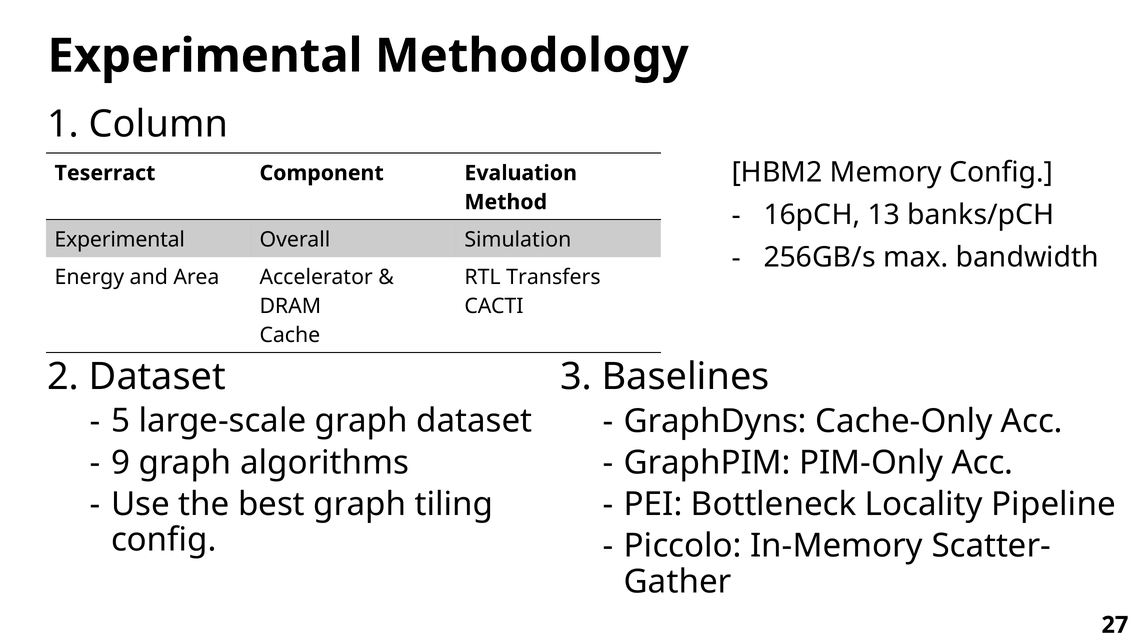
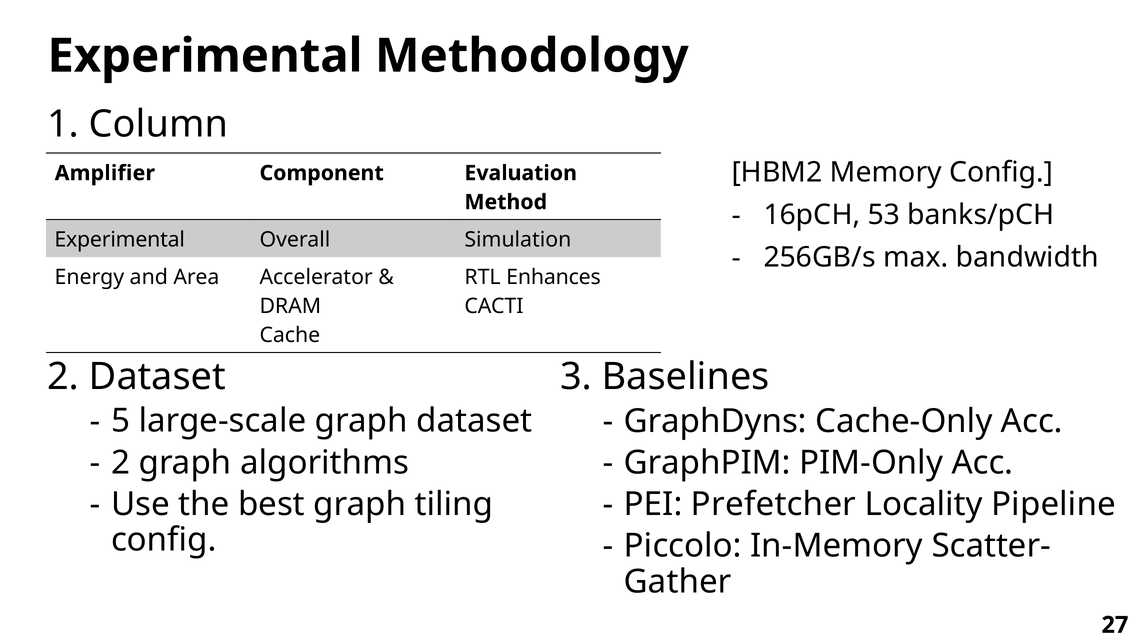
Teserract: Teserract -> Amplifier
13: 13 -> 53
Transfers: Transfers -> Enhances
9 at (121, 463): 9 -> 2
Bottleneck: Bottleneck -> Prefetcher
